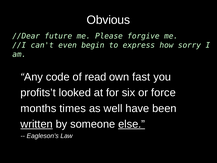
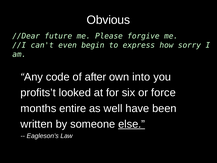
read: read -> after
fast: fast -> into
times: times -> entire
written underline: present -> none
